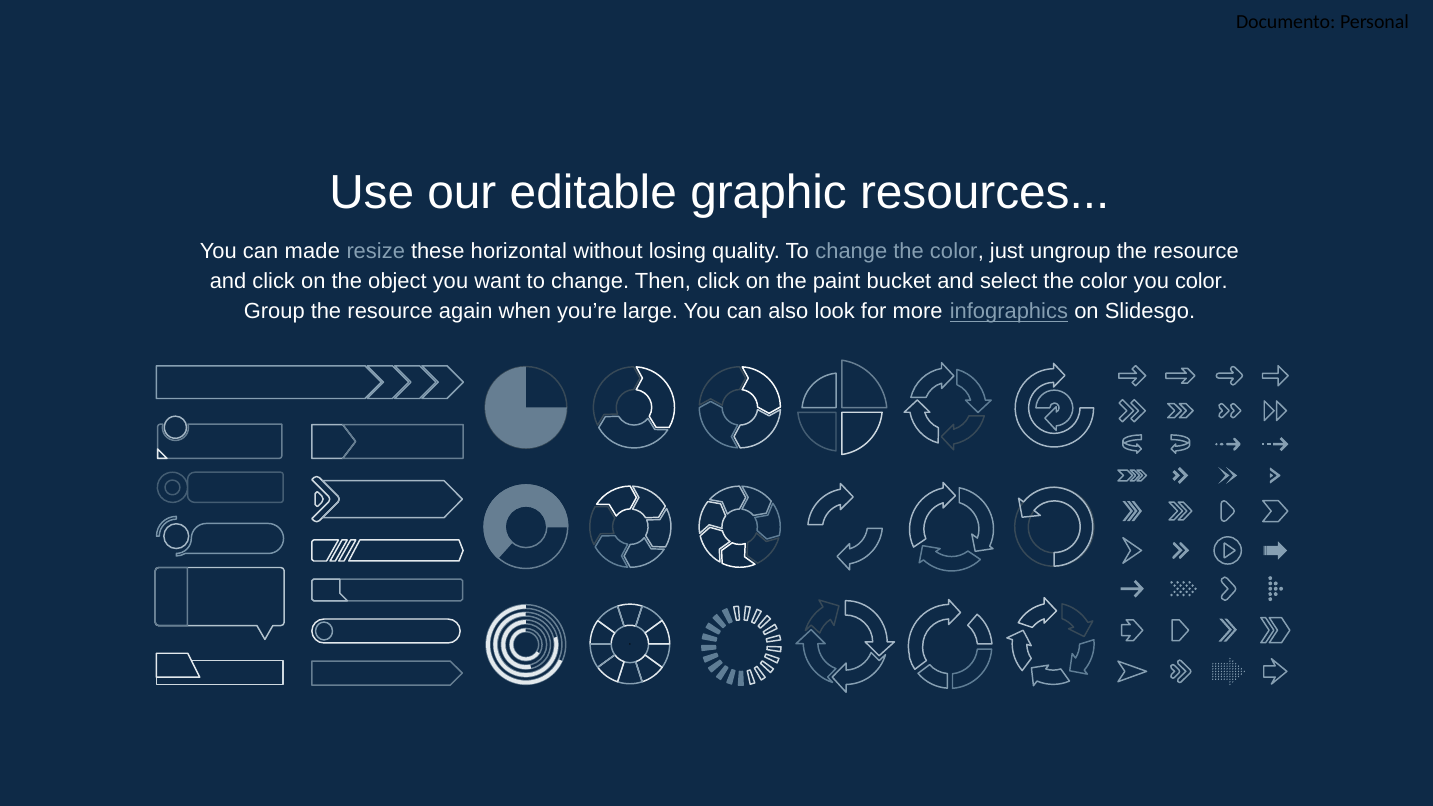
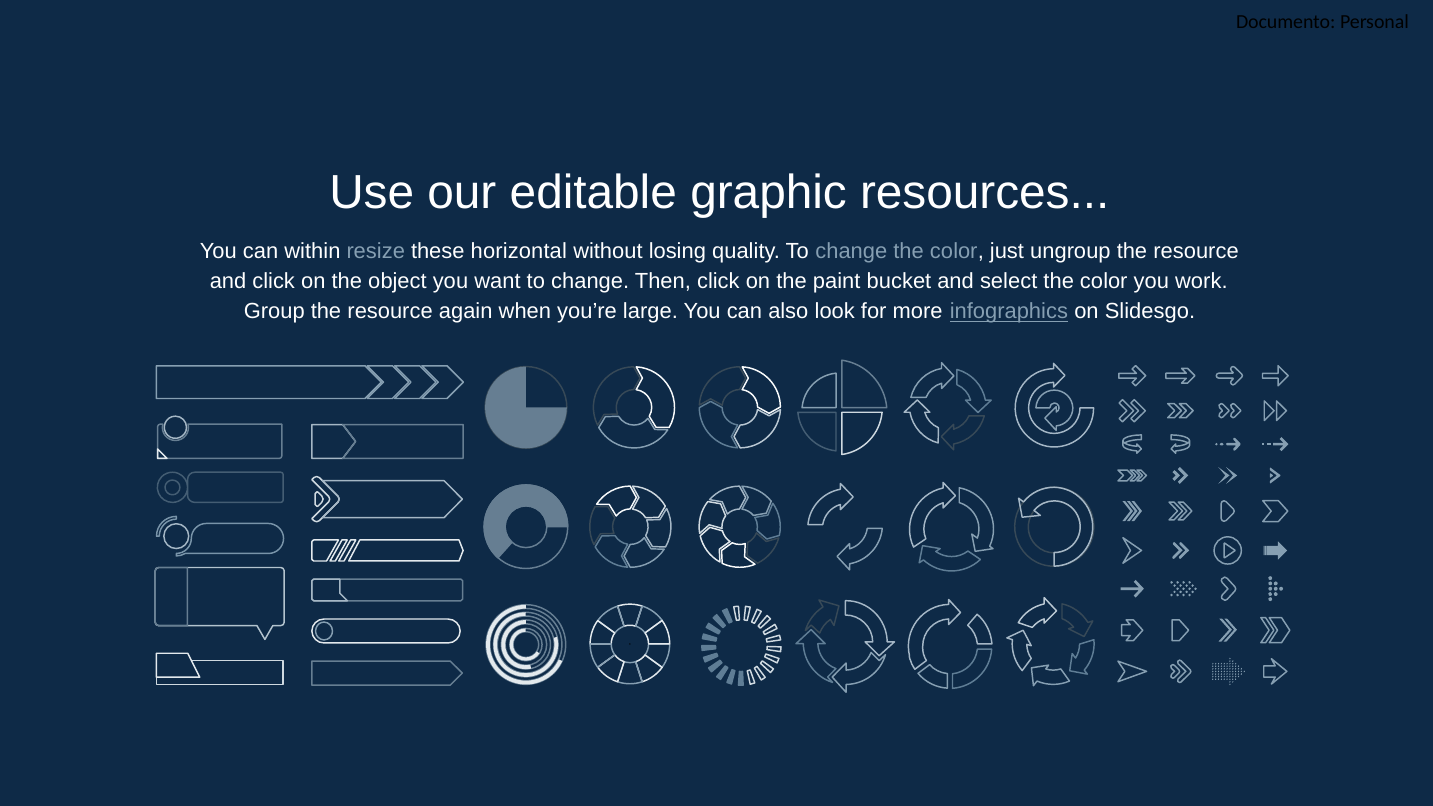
made: made -> within
you color: color -> work
